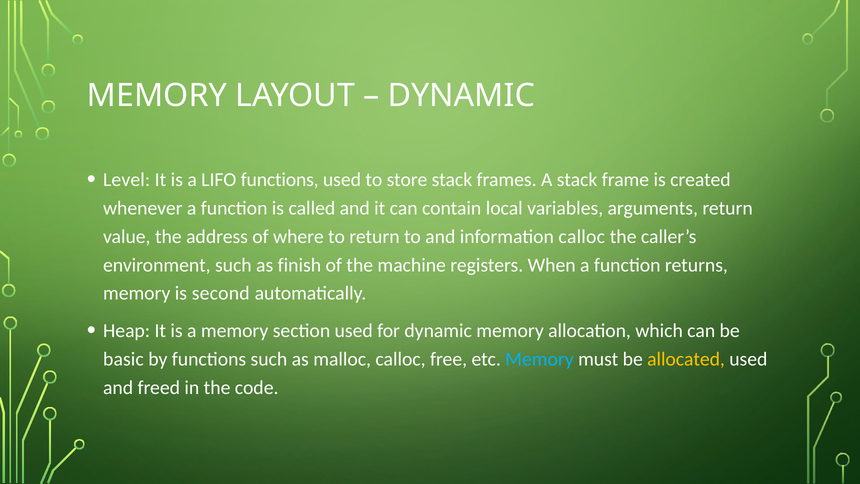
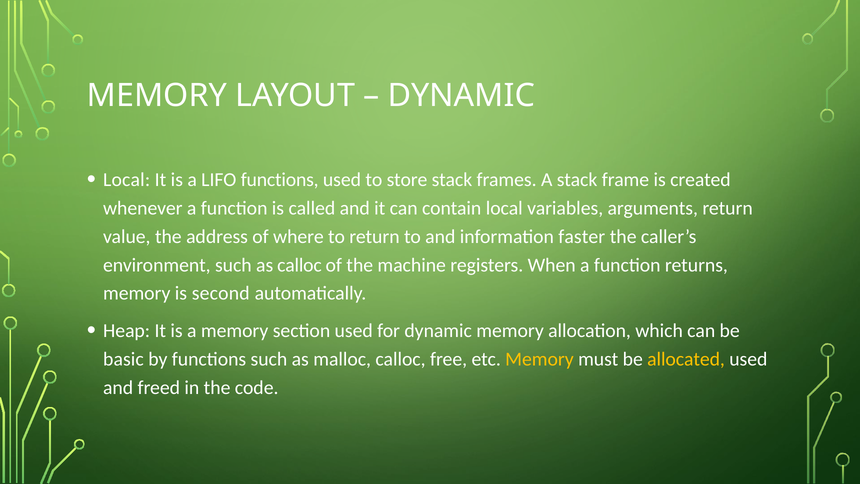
Level at (127, 180): Level -> Local
information calloc: calloc -> faster
as finish: finish -> calloc
Memory at (539, 359) colour: light blue -> yellow
